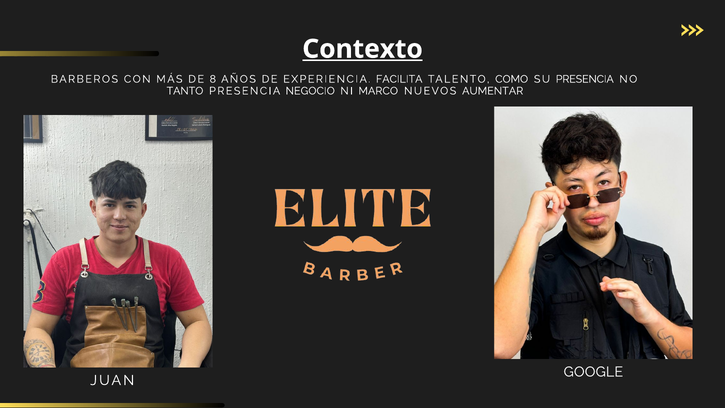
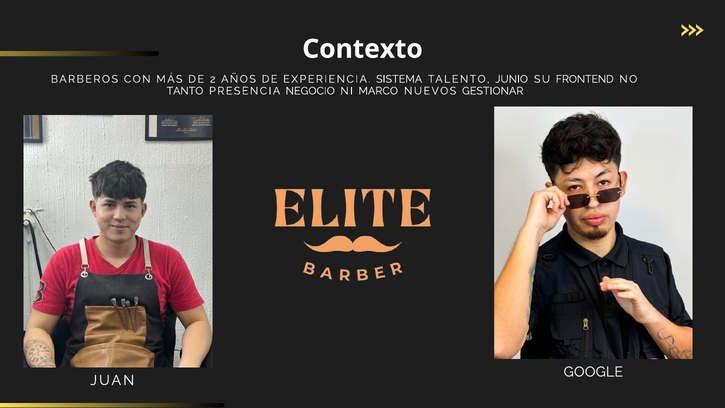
Contexto underline: present -> none
8: 8 -> 2
FACILITA: FACILITA -> SISTEMA
COMO: COMO -> JUNIO
SU PRESENCIA: PRESENCIA -> FRONTEND
AUMENTAR: AUMENTAR -> GESTIONAR
